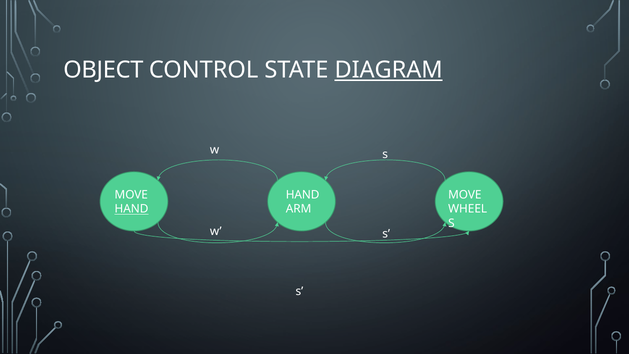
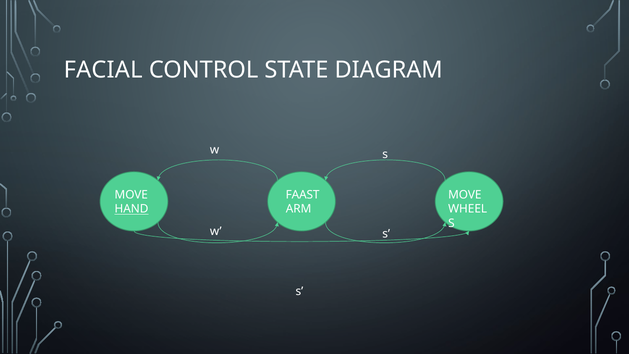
OBJECT: OBJECT -> FACIAL
DIAGRAM underline: present -> none
HAND at (303, 195): HAND -> FAAST
